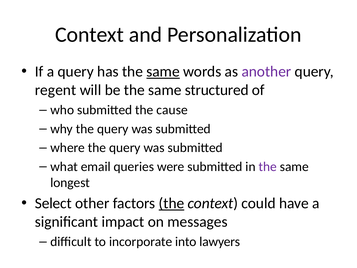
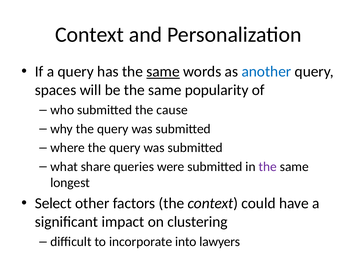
another colour: purple -> blue
regent: regent -> spaces
structured: structured -> popularity
email: email -> share
the at (171, 203) underline: present -> none
messages: messages -> clustering
